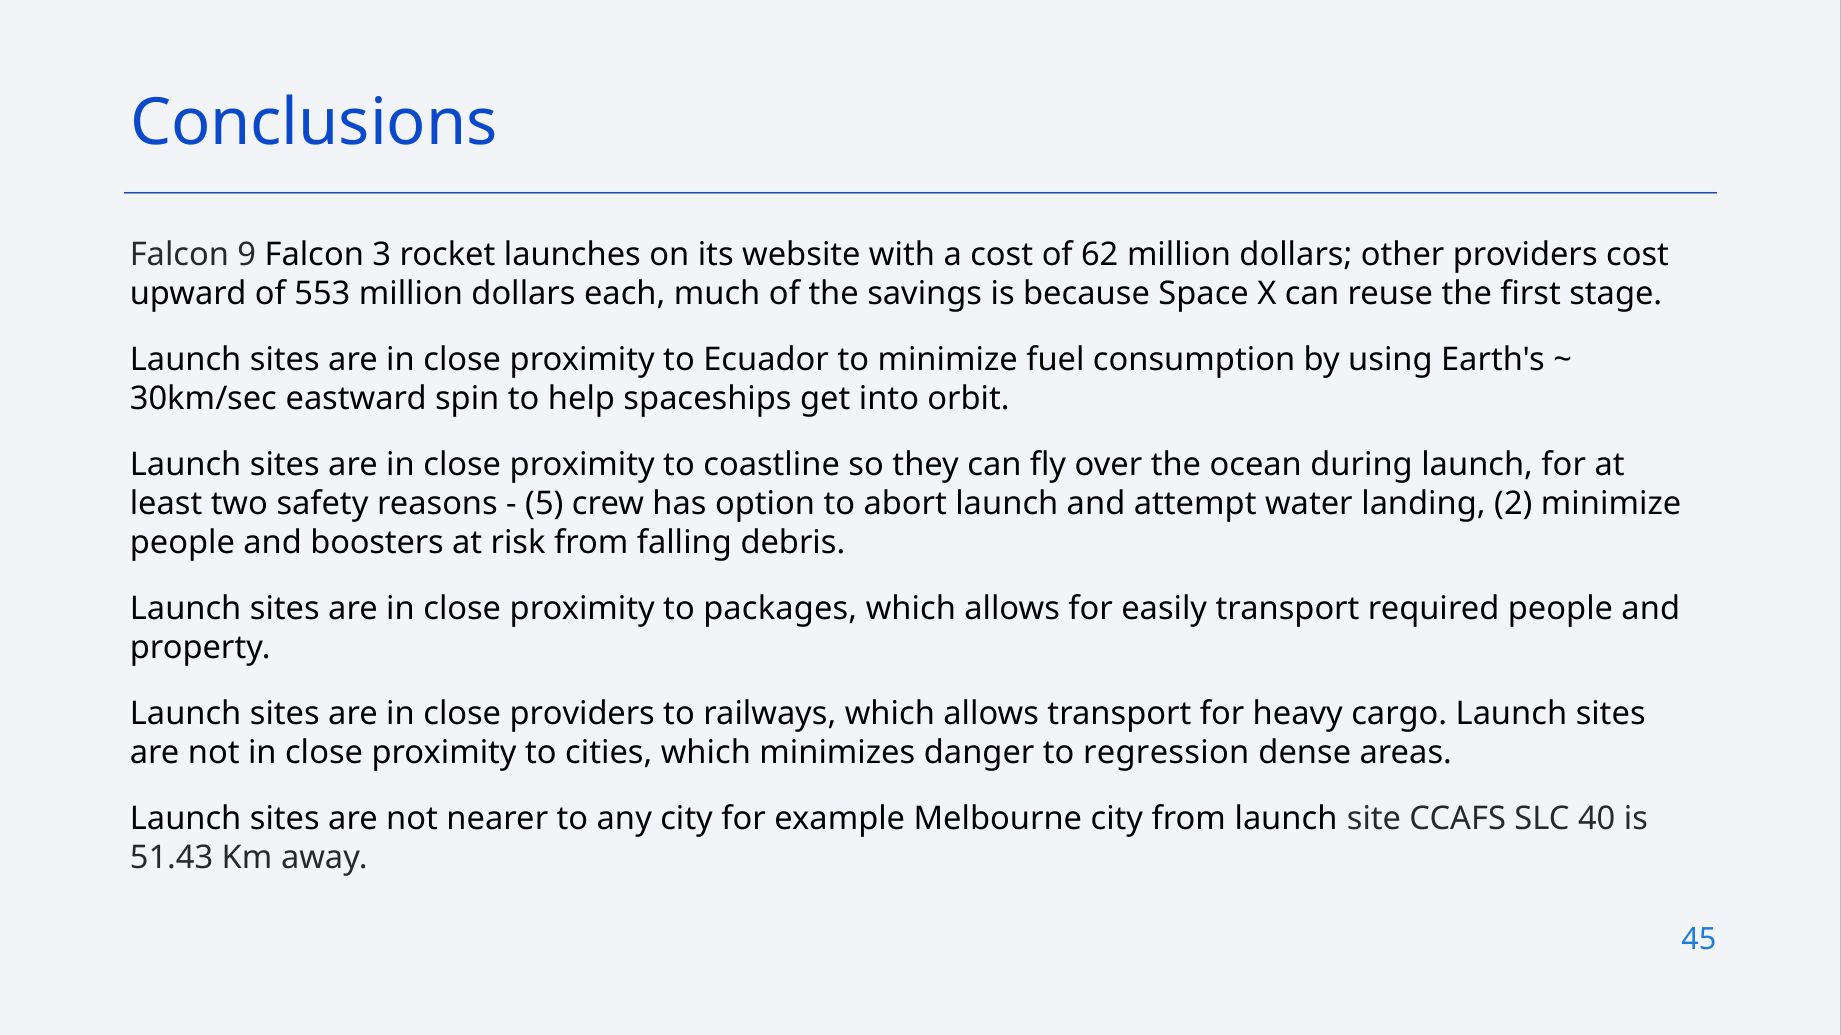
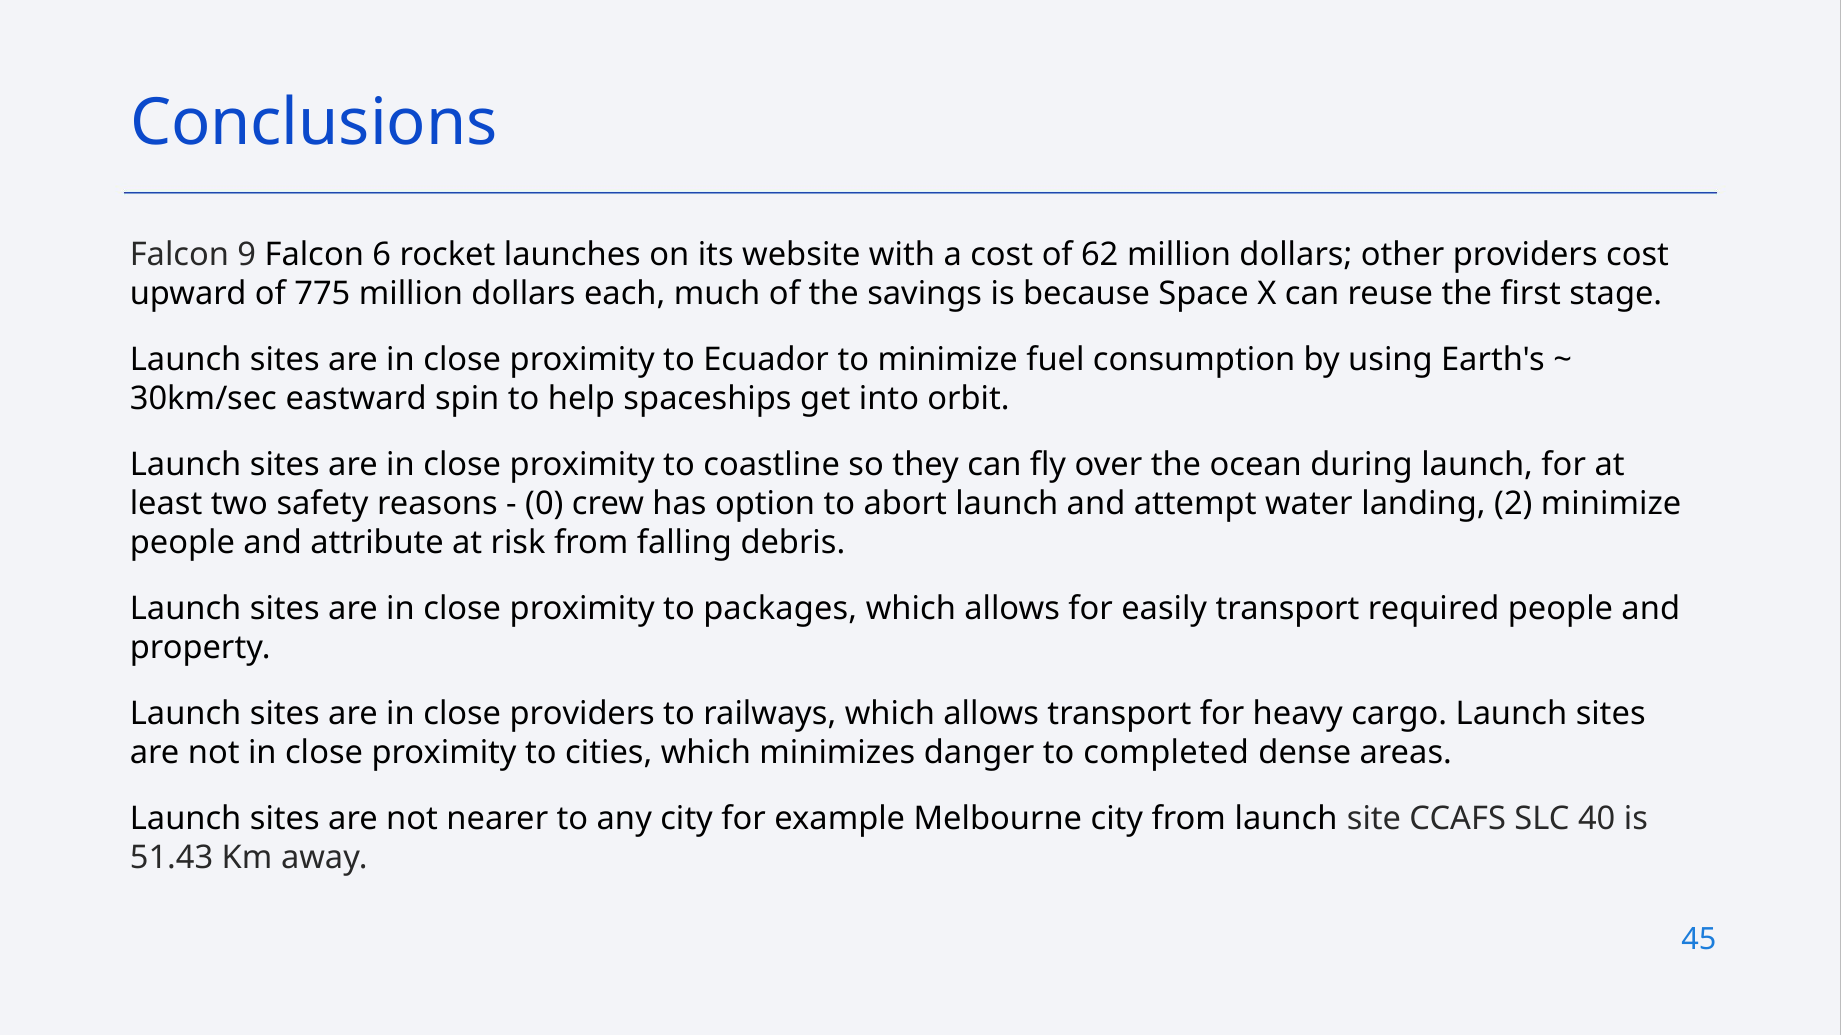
3: 3 -> 6
553: 553 -> 775
5: 5 -> 0
boosters: boosters -> attribute
regression: regression -> completed
